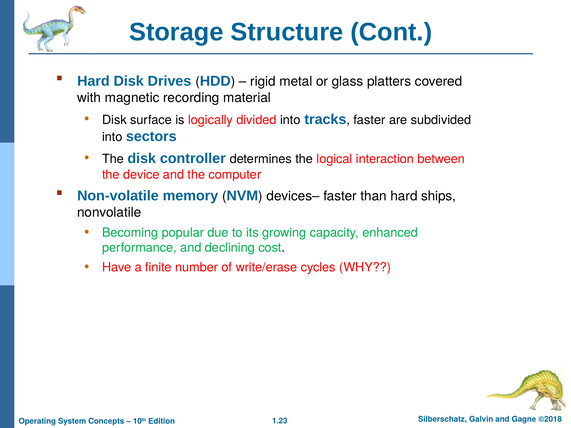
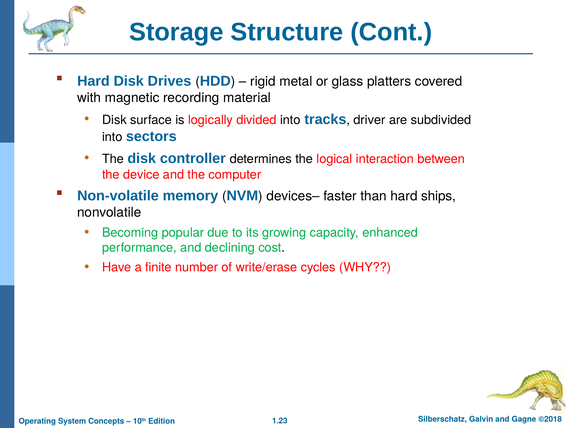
faster at (369, 120): faster -> driver
